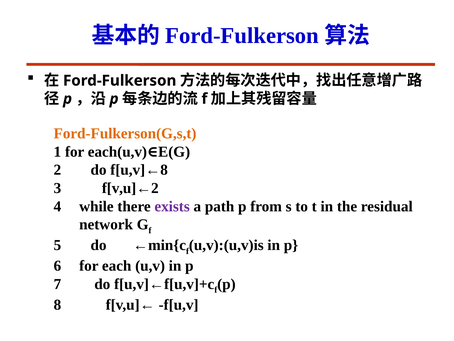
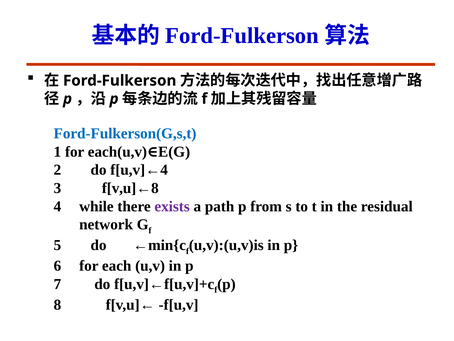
Ford-Fulkerson(G,s,t colour: orange -> blue
f[u,v]←8: f[u,v]←8 -> f[u,v]←4
f[v,u]←2: f[v,u]←2 -> f[v,u]←8
